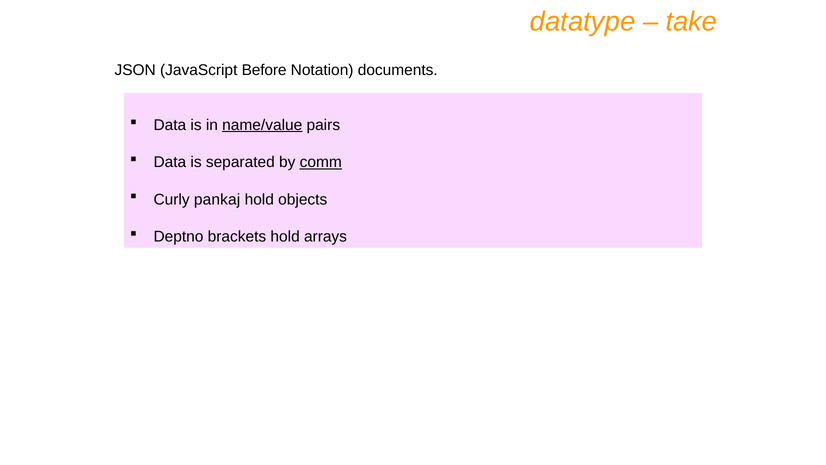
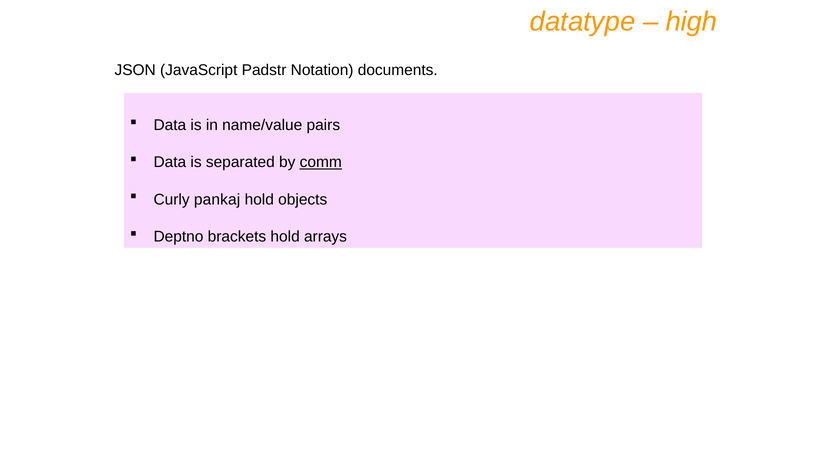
take: take -> high
Before: Before -> Padstr
name/value underline: present -> none
